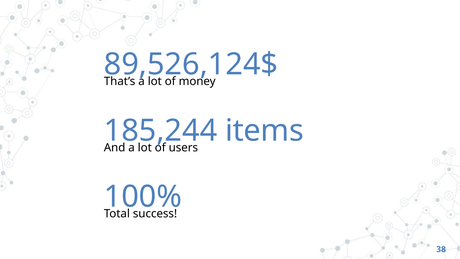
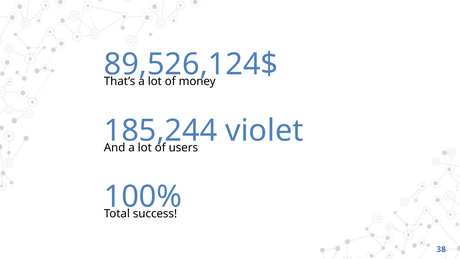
items: items -> violet
